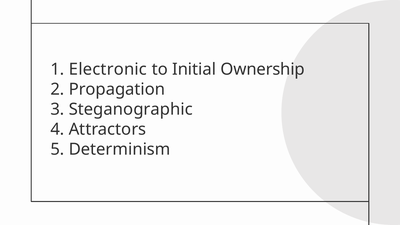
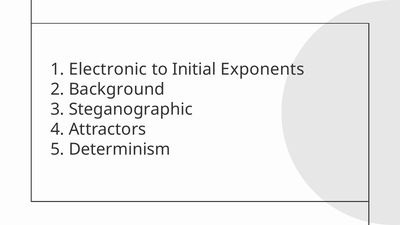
Ownership: Ownership -> Exponents
Propagation: Propagation -> Background
